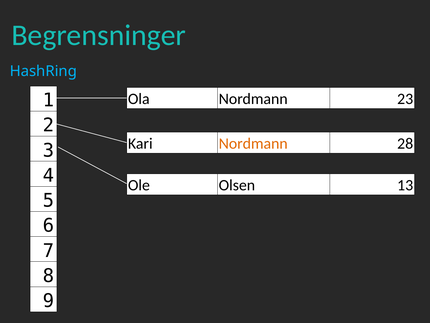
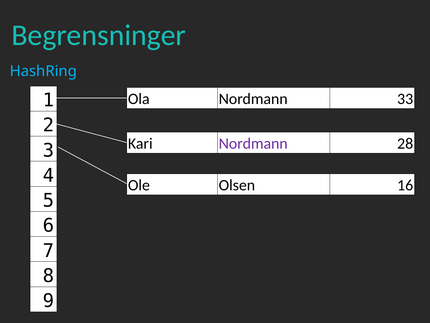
23: 23 -> 33
Nordmann at (253, 143) colour: orange -> purple
13: 13 -> 16
